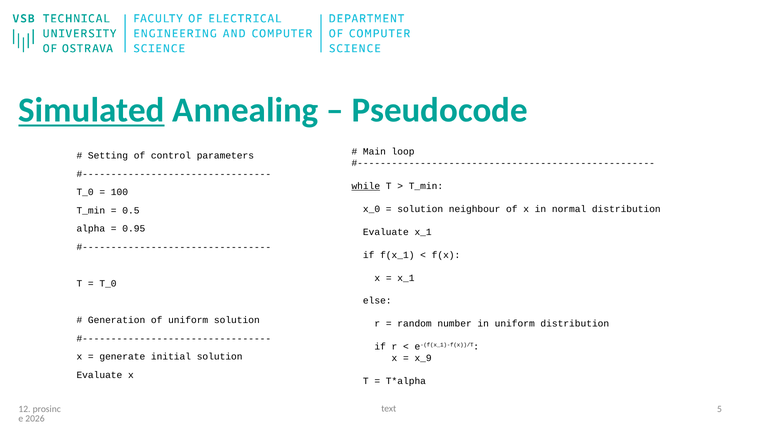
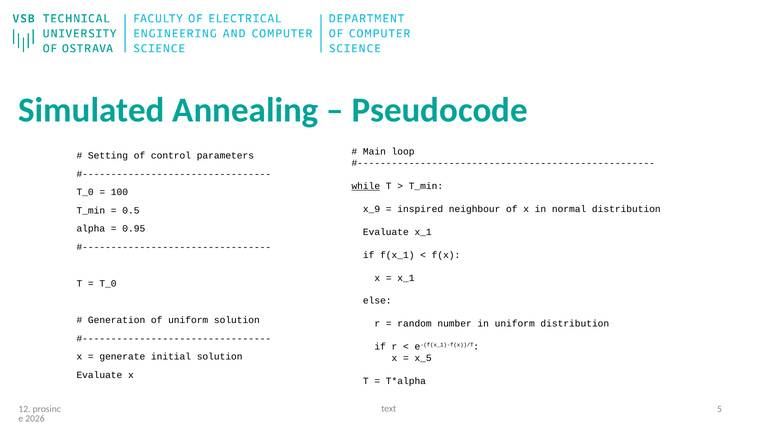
Simulated underline: present -> none
x_0: x_0 -> x_9
solution at (420, 209): solution -> inspired
x_9: x_9 -> x_5
